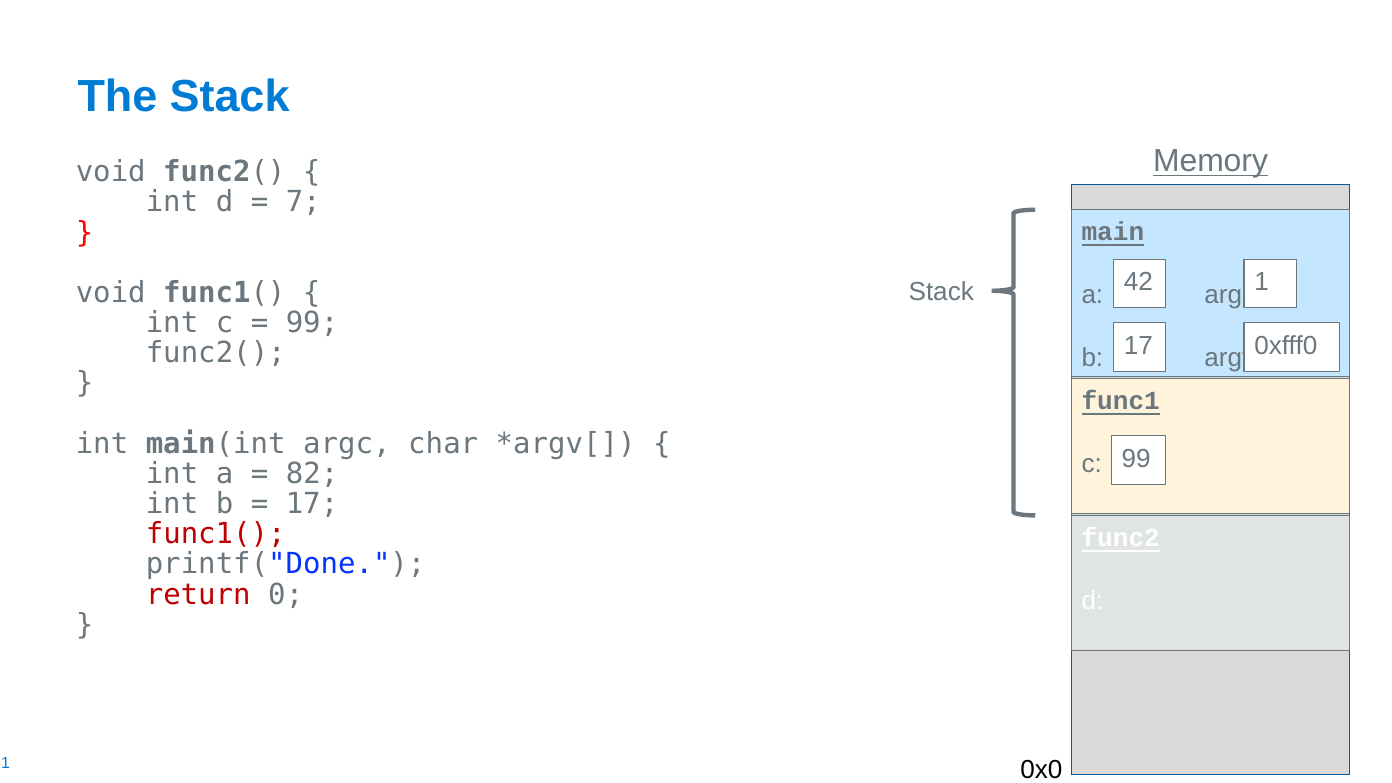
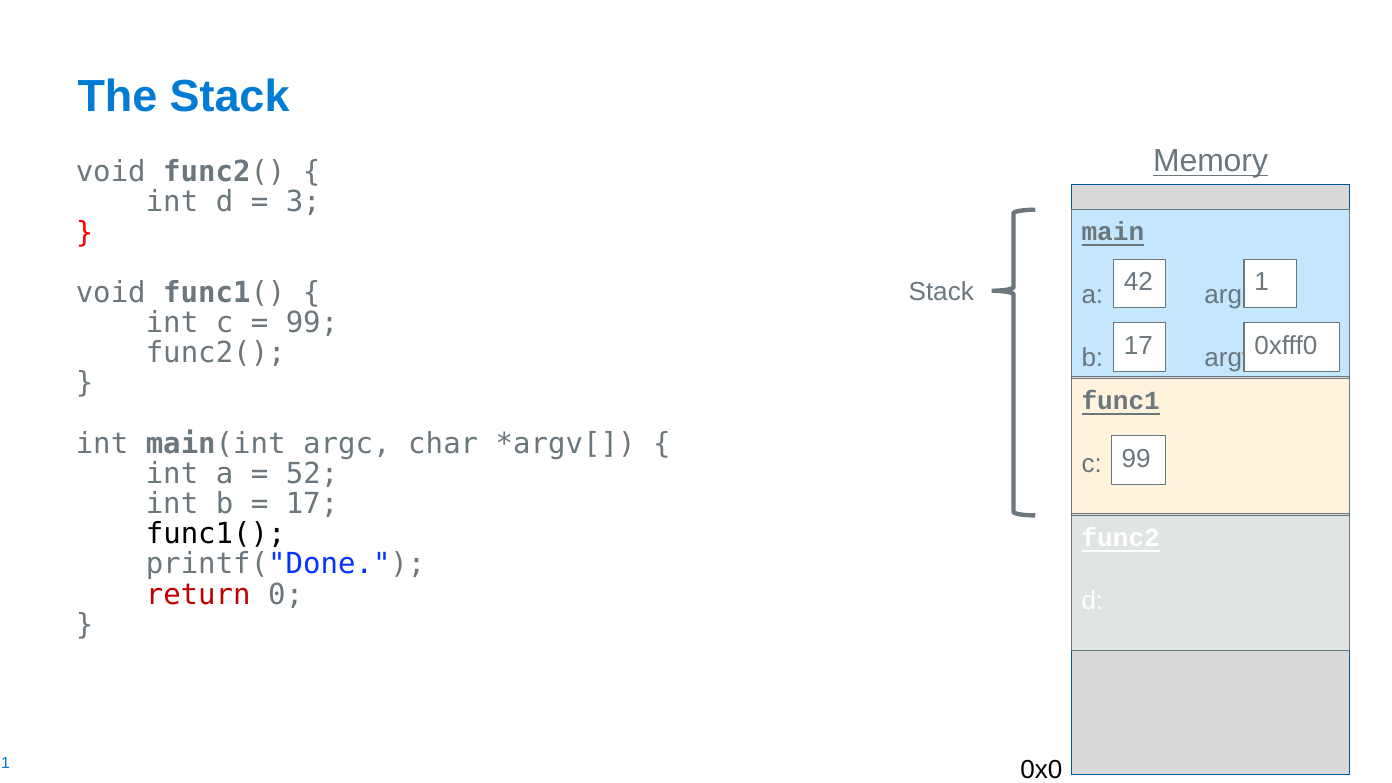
7: 7 -> 3
82: 82 -> 52
func1( at (216, 534) colour: red -> black
